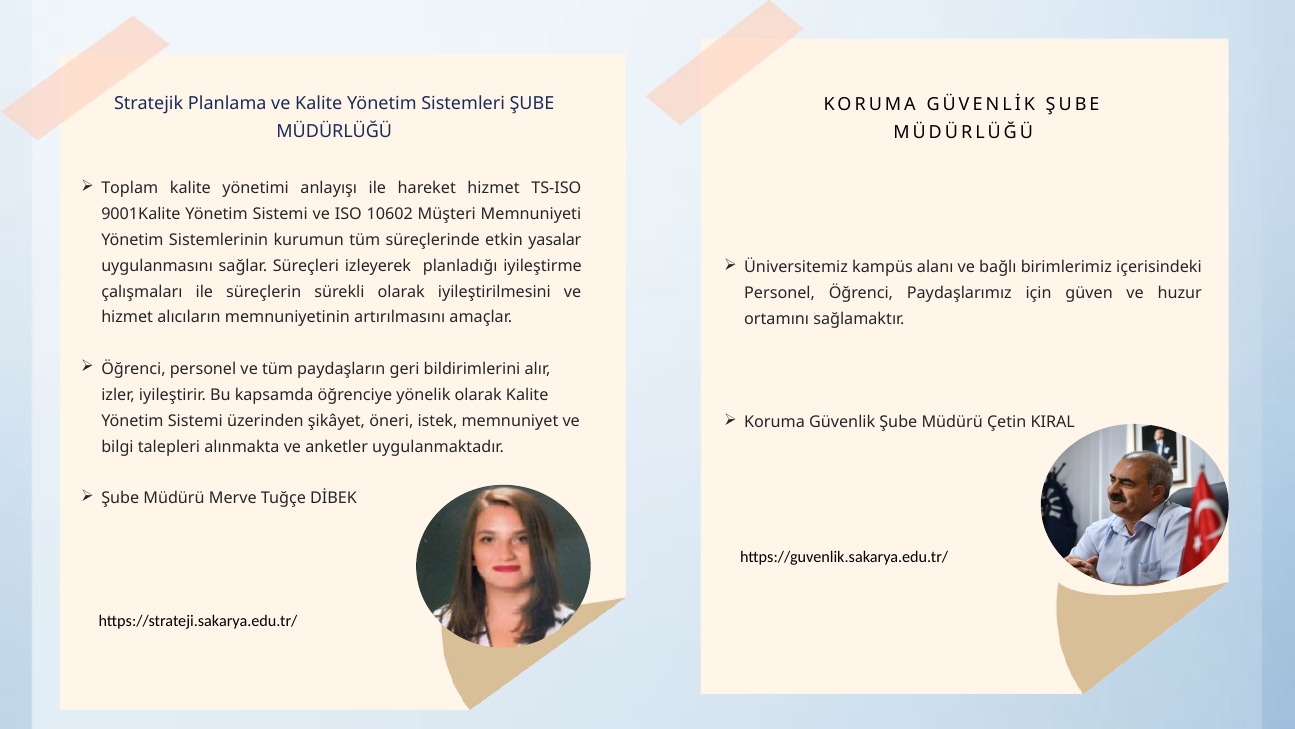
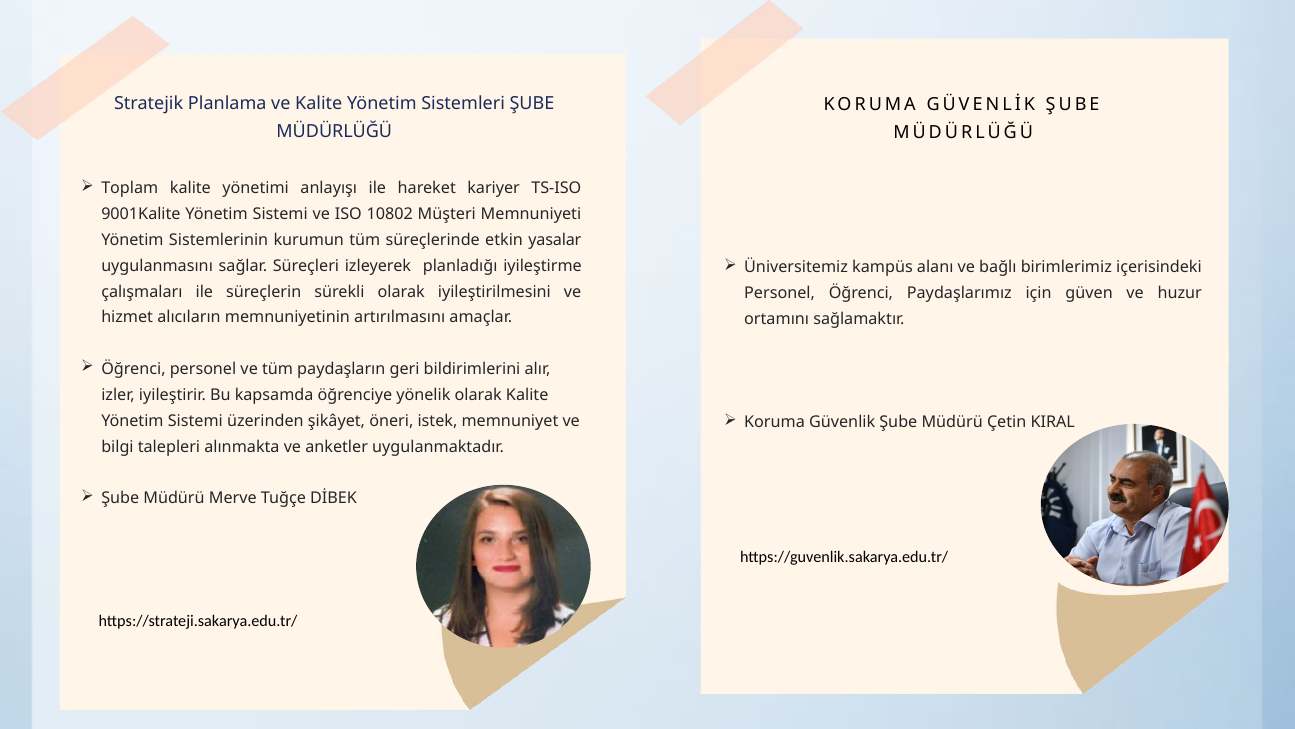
hareket hizmet: hizmet -> kariyer
10602: 10602 -> 10802
